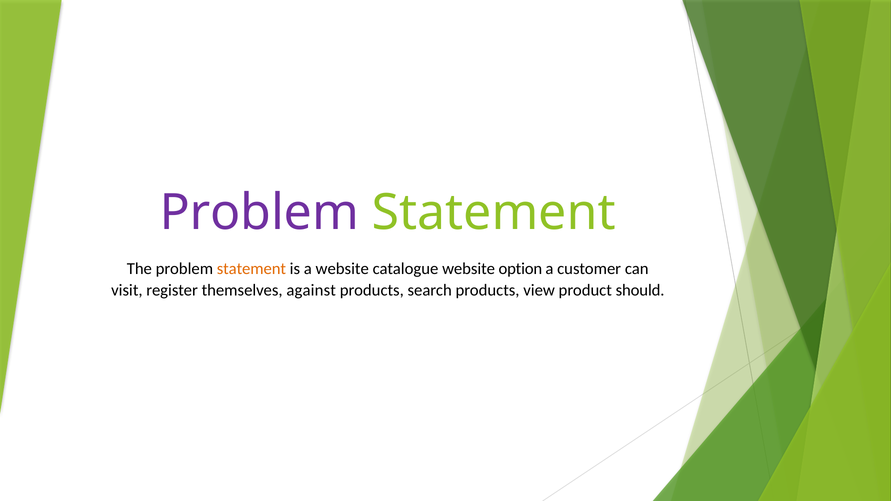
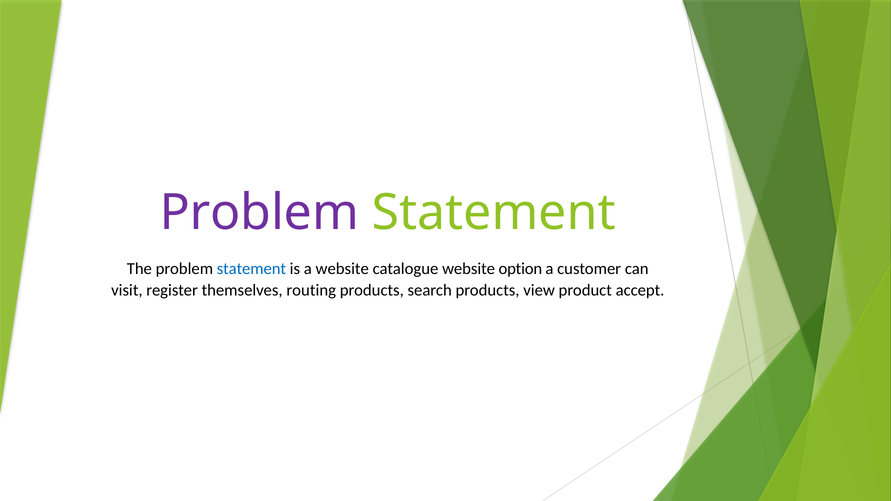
statement at (251, 269) colour: orange -> blue
against: against -> routing
should: should -> accept
